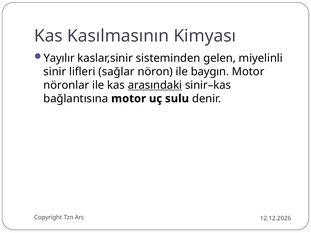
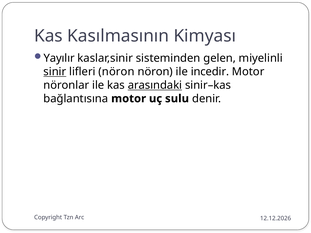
sinir underline: none -> present
lifleri sağlar: sağlar -> nöron
baygın: baygın -> incedir
